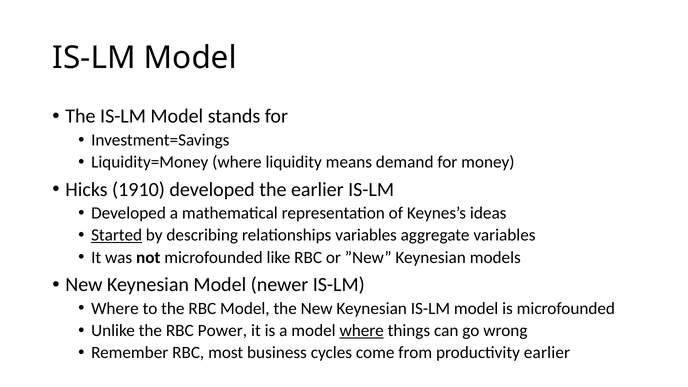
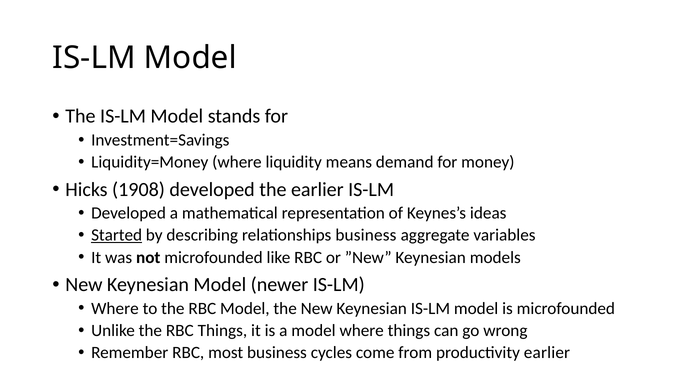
1910: 1910 -> 1908
relationships variables: variables -> business
RBC Power: Power -> Things
where at (362, 331) underline: present -> none
